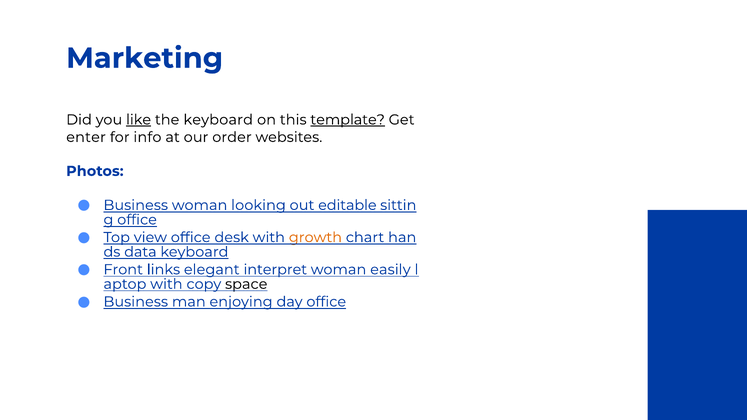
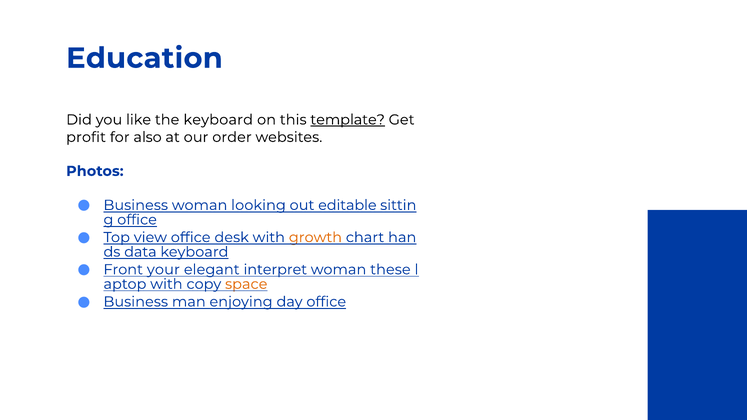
Marketing: Marketing -> Education
like underline: present -> none
enter: enter -> profit
info: info -> also
links: links -> your
easily: easily -> these
space colour: black -> orange
